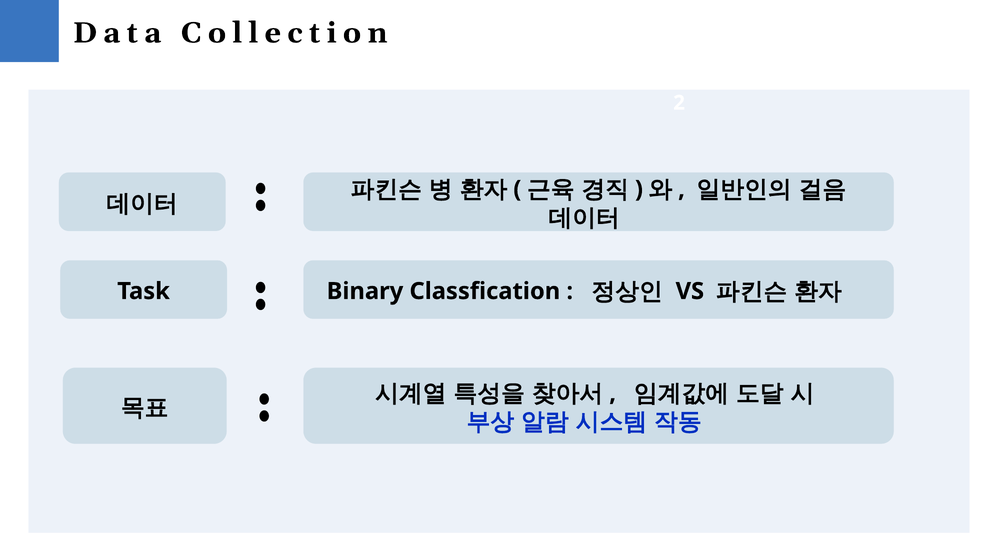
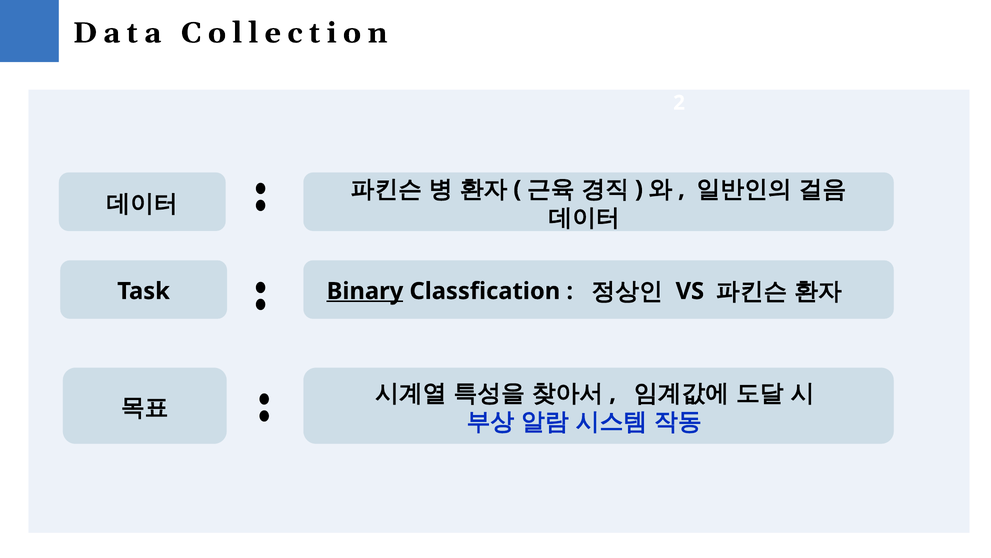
Binary underline: none -> present
